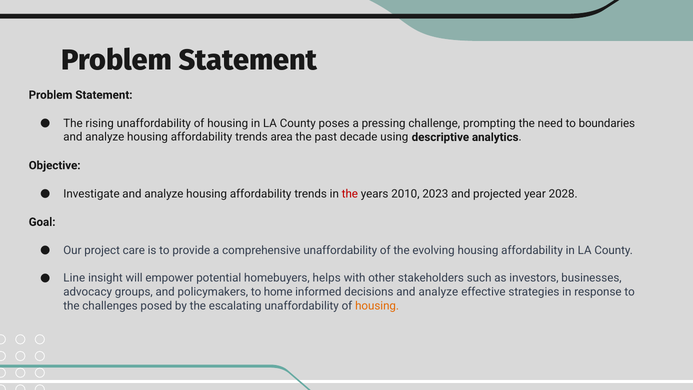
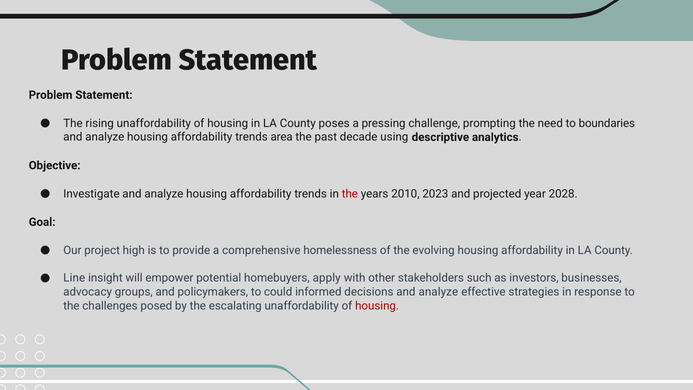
care: care -> high
comprehensive unaffordability: unaffordability -> homelessness
helps: helps -> apply
home: home -> could
housing at (377, 306) colour: orange -> red
